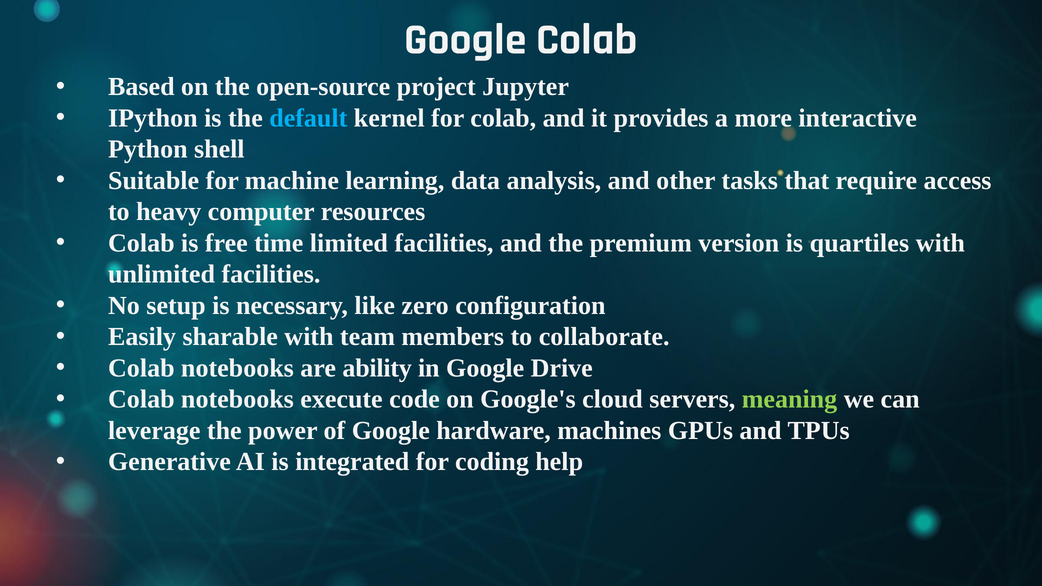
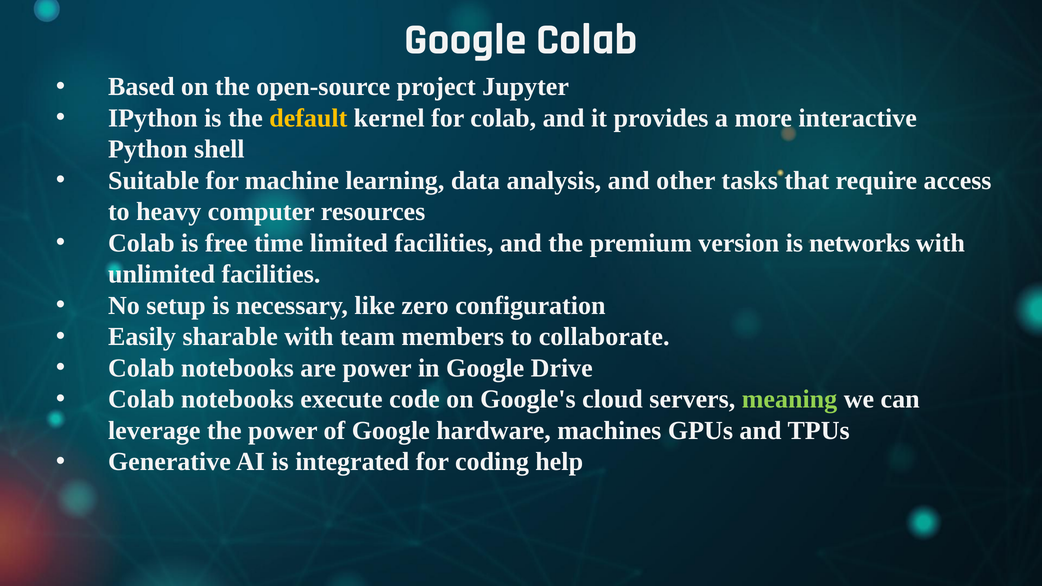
default colour: light blue -> yellow
quartiles: quartiles -> networks
are ability: ability -> power
